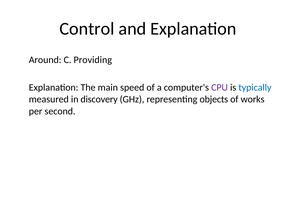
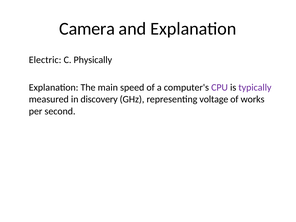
Control: Control -> Camera
Around: Around -> Electric
Providing: Providing -> Physically
typically colour: blue -> purple
objects: objects -> voltage
